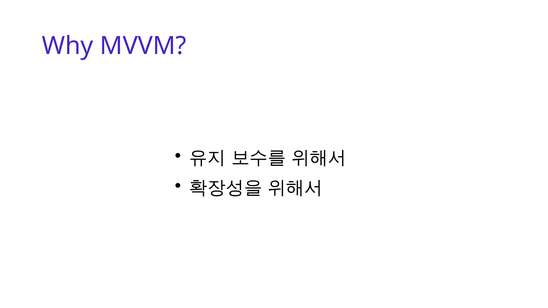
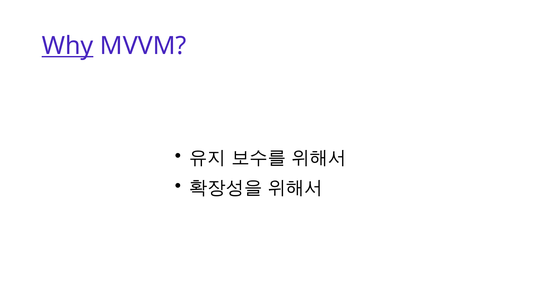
Why underline: none -> present
